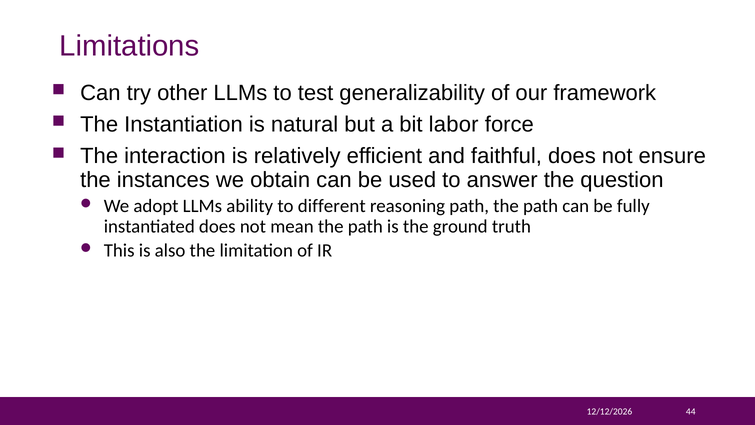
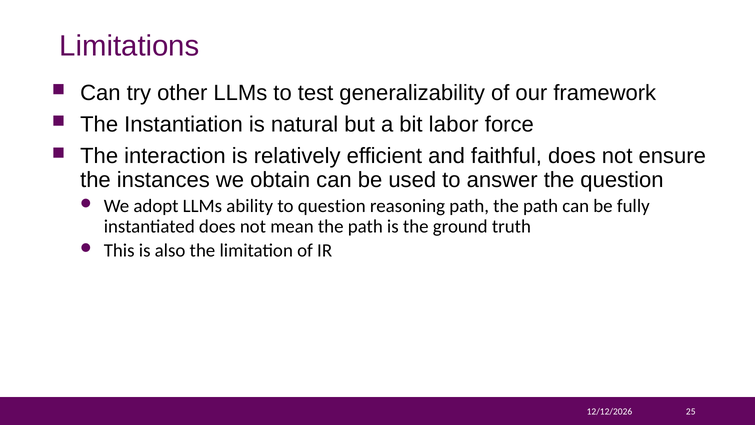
to different: different -> question
44: 44 -> 25
